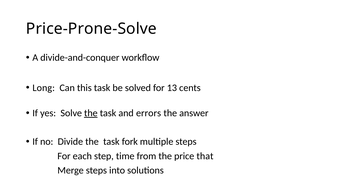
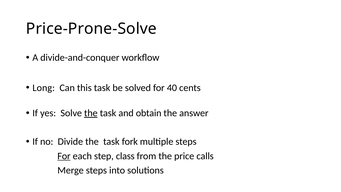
13: 13 -> 40
errors: errors -> obtain
For at (64, 156) underline: none -> present
time: time -> class
that: that -> calls
